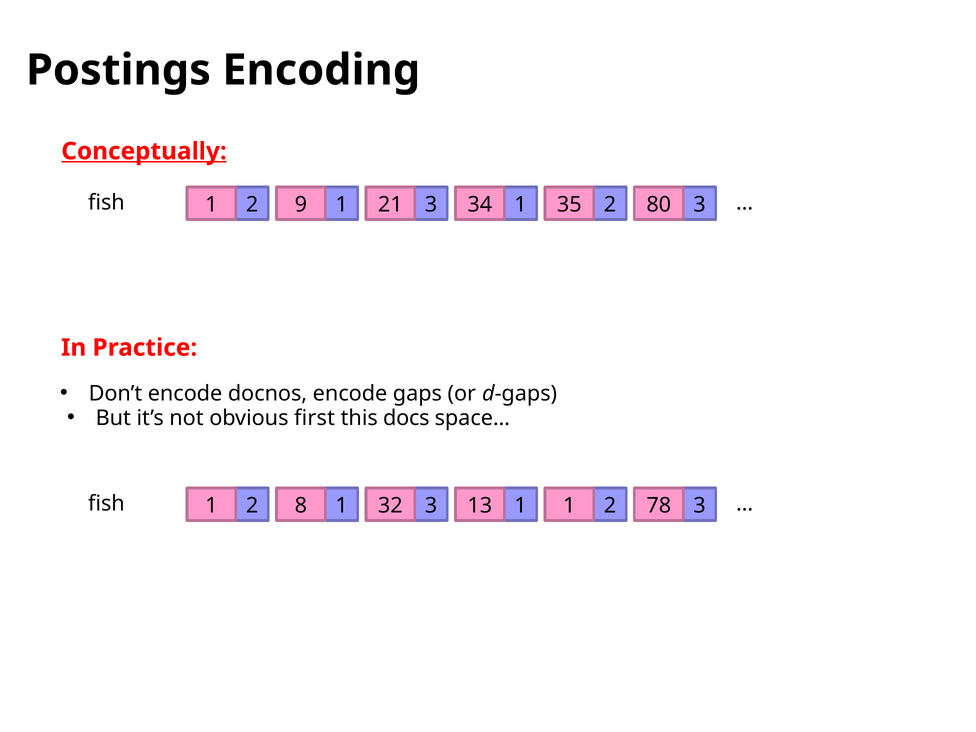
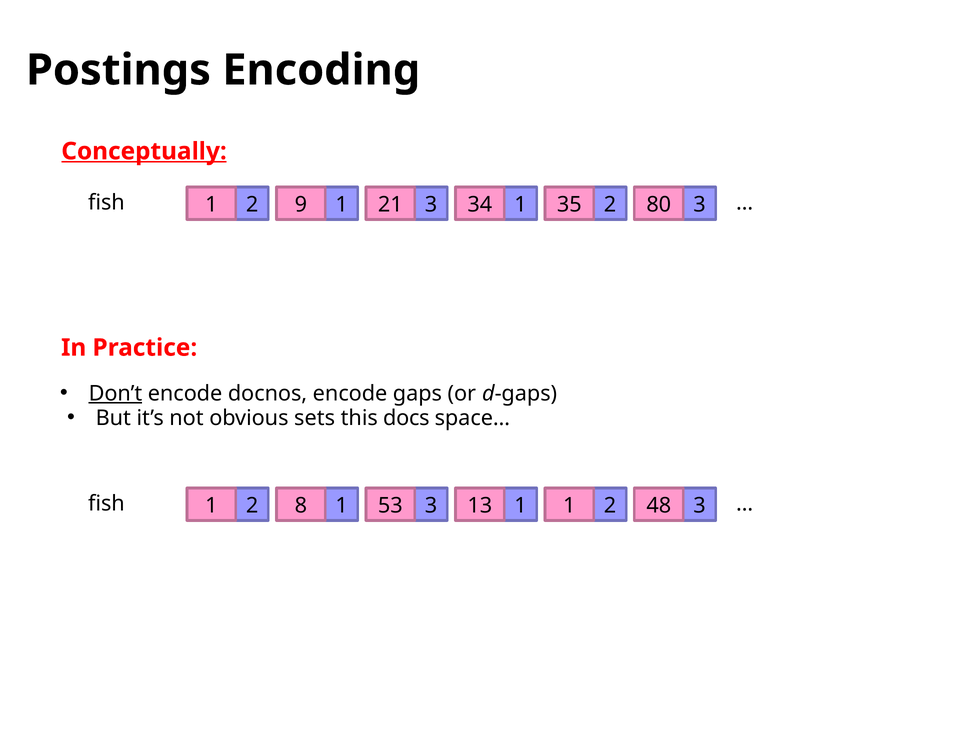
Don’t underline: none -> present
first: first -> sets
32: 32 -> 53
78: 78 -> 48
